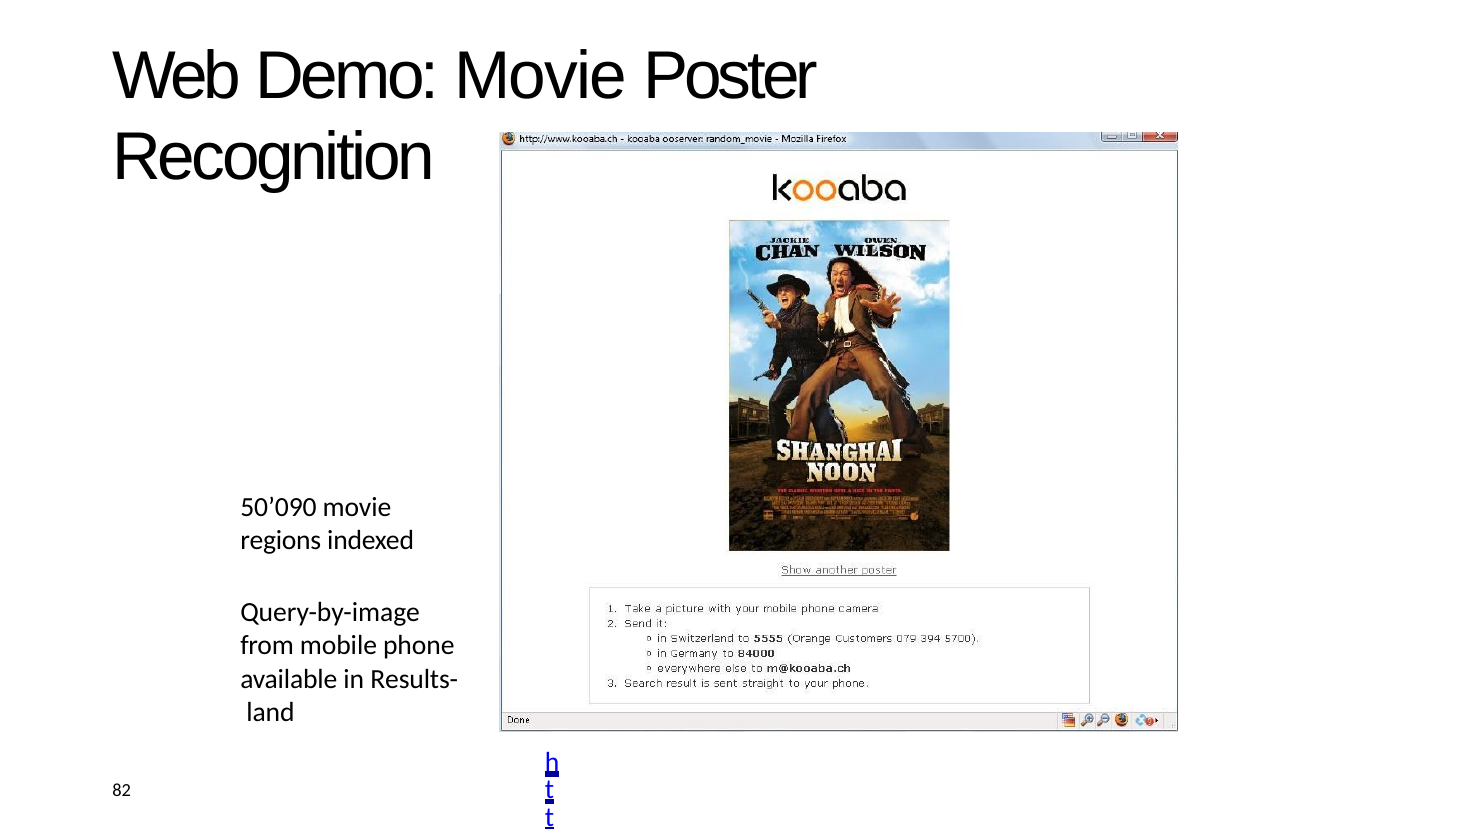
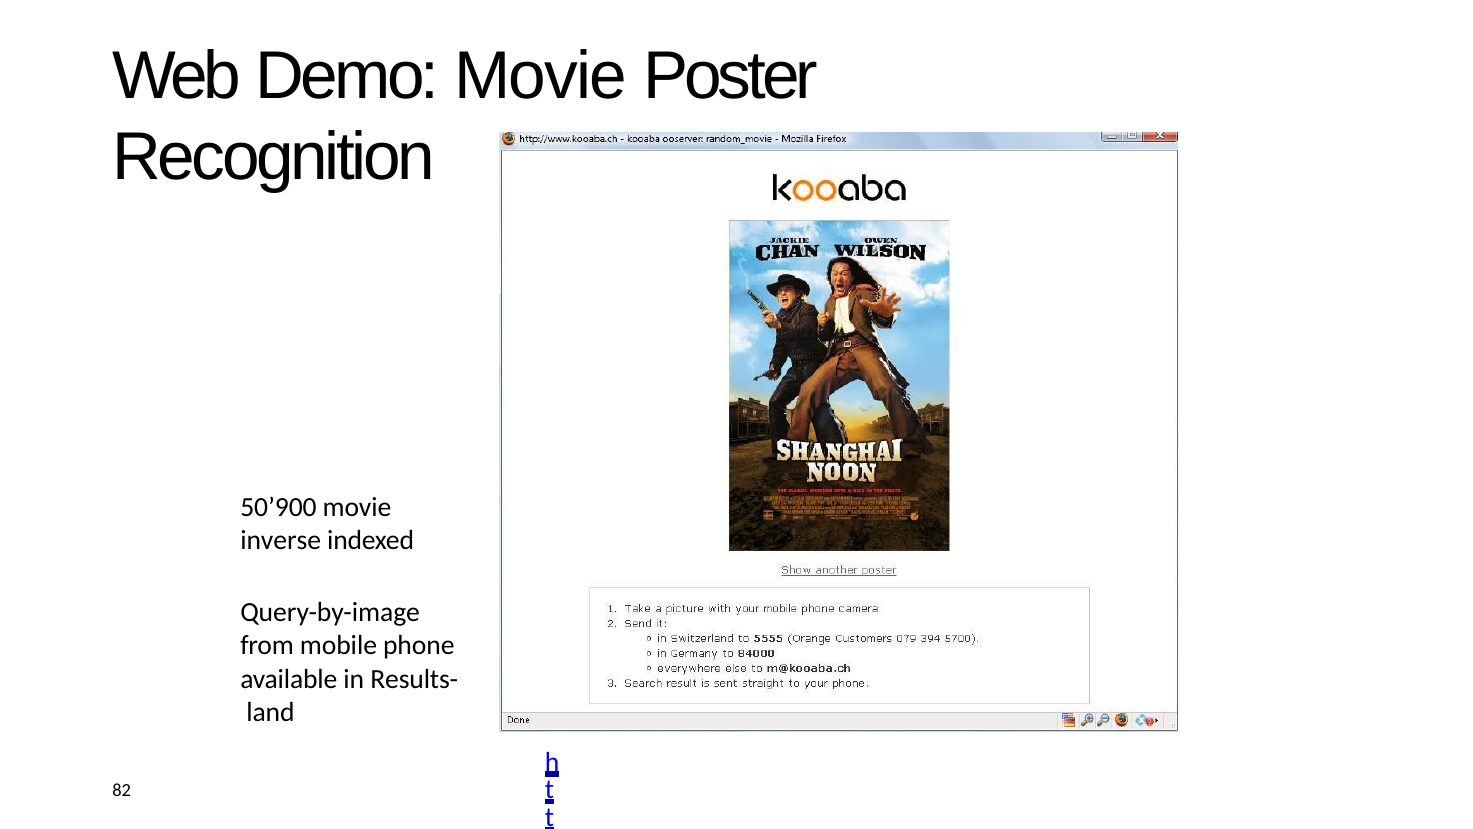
50’090: 50’090 -> 50’900
regions: regions -> inverse
